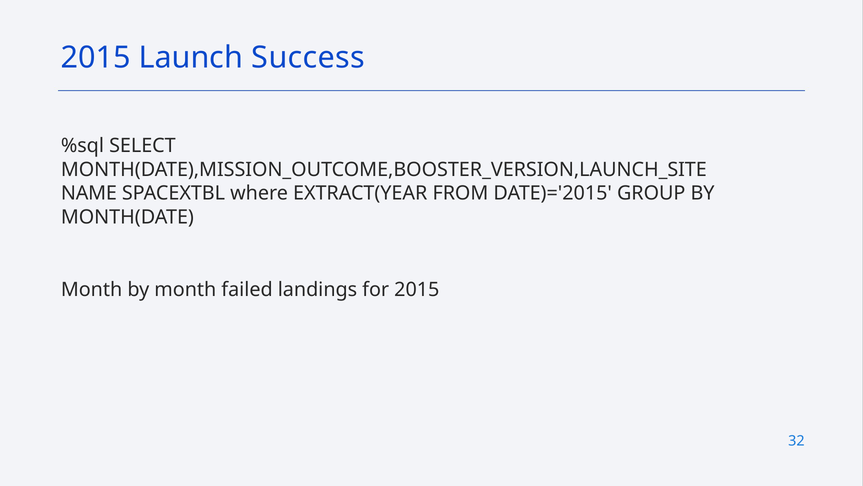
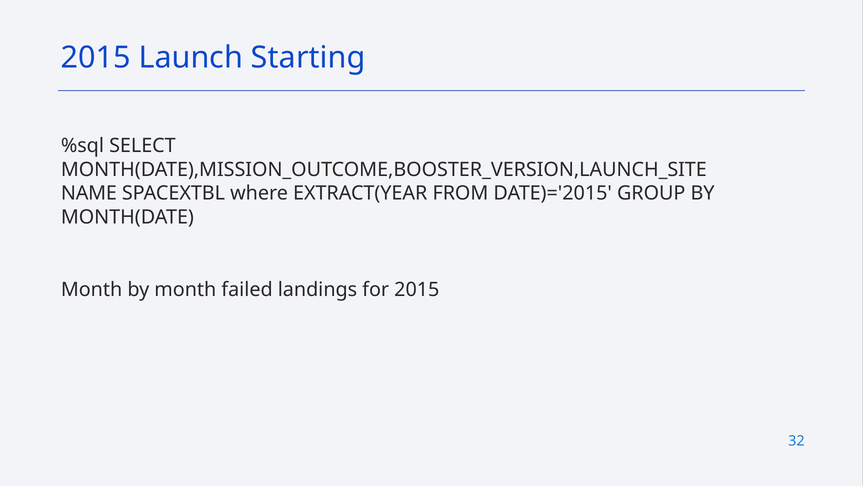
Success: Success -> Starting
